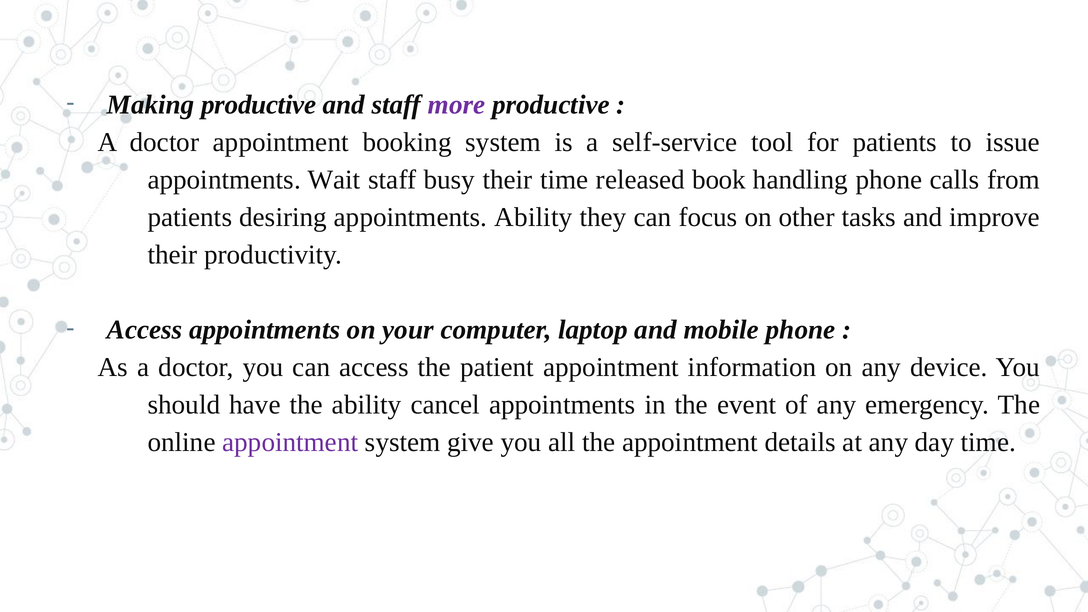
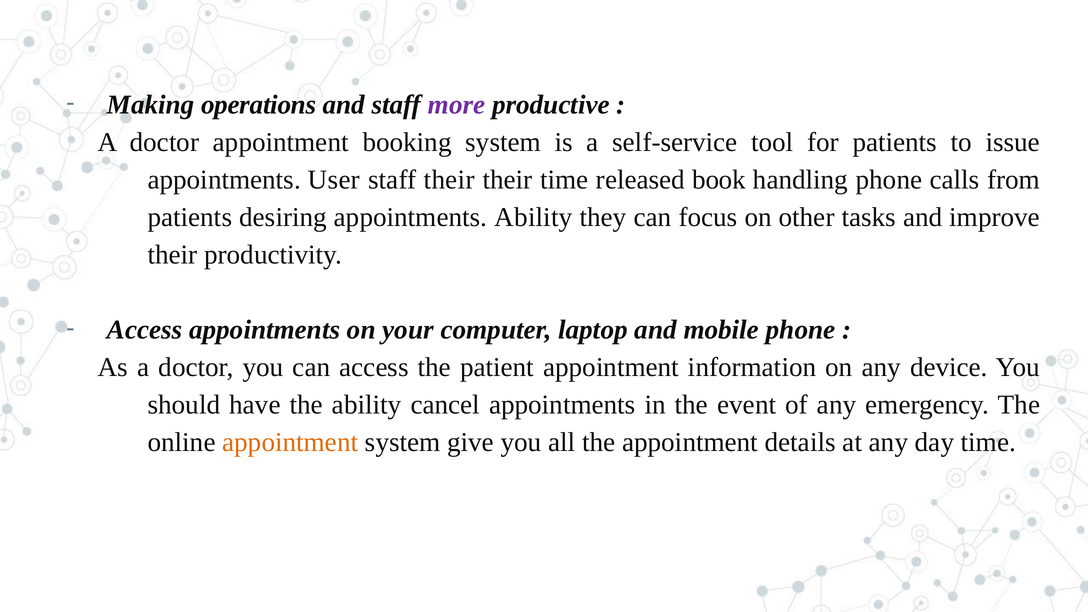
Making productive: productive -> operations
Wait: Wait -> User
staff busy: busy -> their
appointment at (290, 442) colour: purple -> orange
